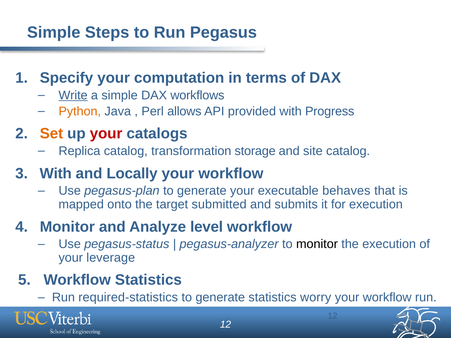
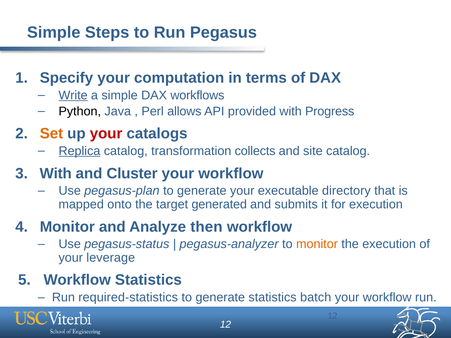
Python colour: orange -> black
Replica underline: none -> present
storage: storage -> collects
Locally: Locally -> Cluster
behaves: behaves -> directory
submitted: submitted -> generated
level: level -> then
monitor at (317, 244) colour: black -> orange
worry: worry -> batch
